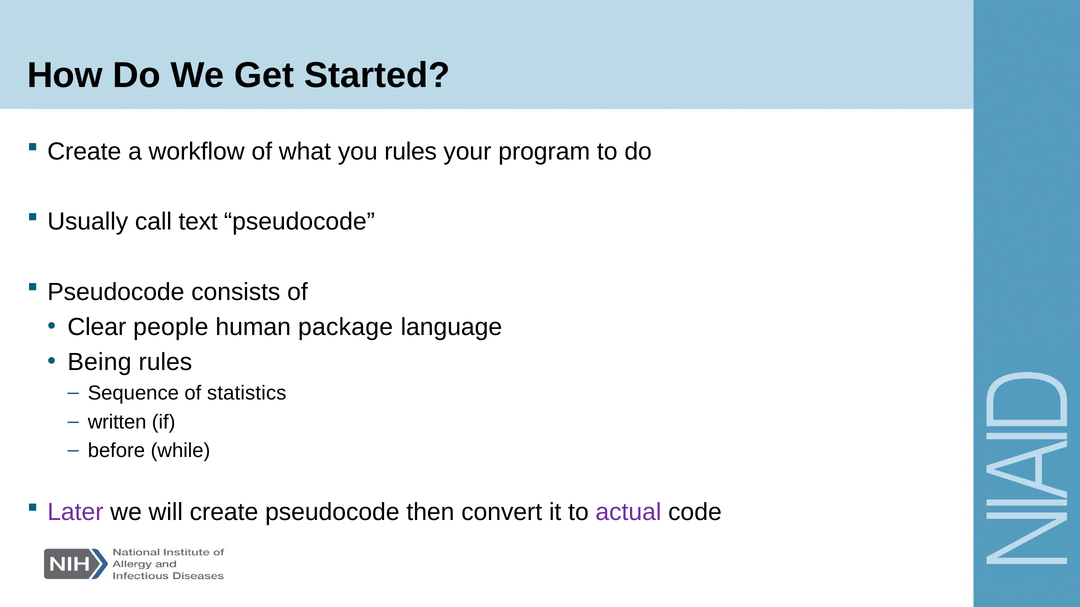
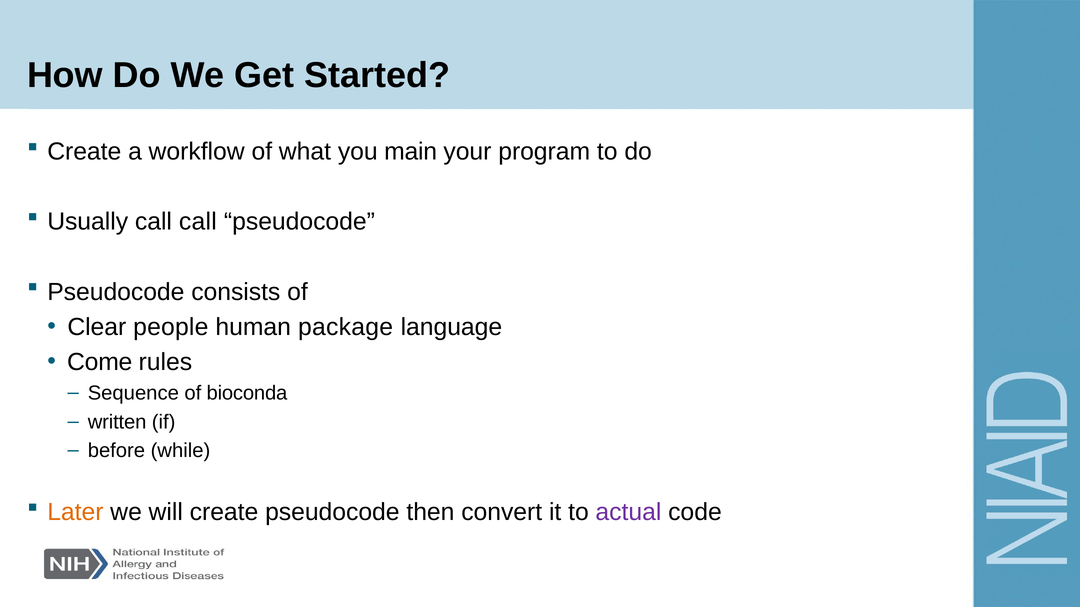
you rules: rules -> main
call text: text -> call
Being: Being -> Come
statistics: statistics -> bioconda
Later colour: purple -> orange
